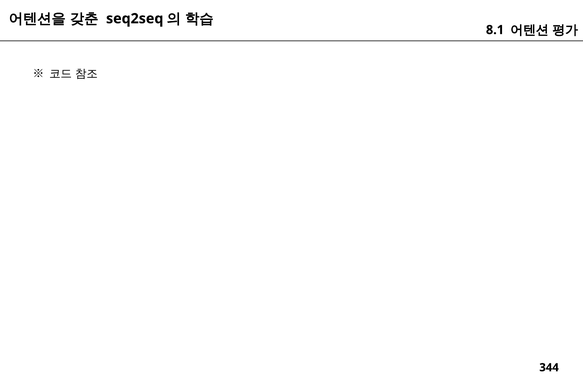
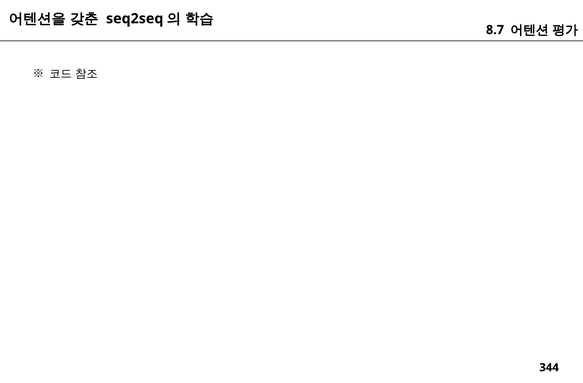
8.1: 8.1 -> 8.7
